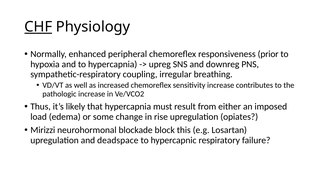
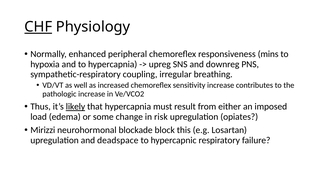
prior: prior -> mins
likely underline: none -> present
rise: rise -> risk
